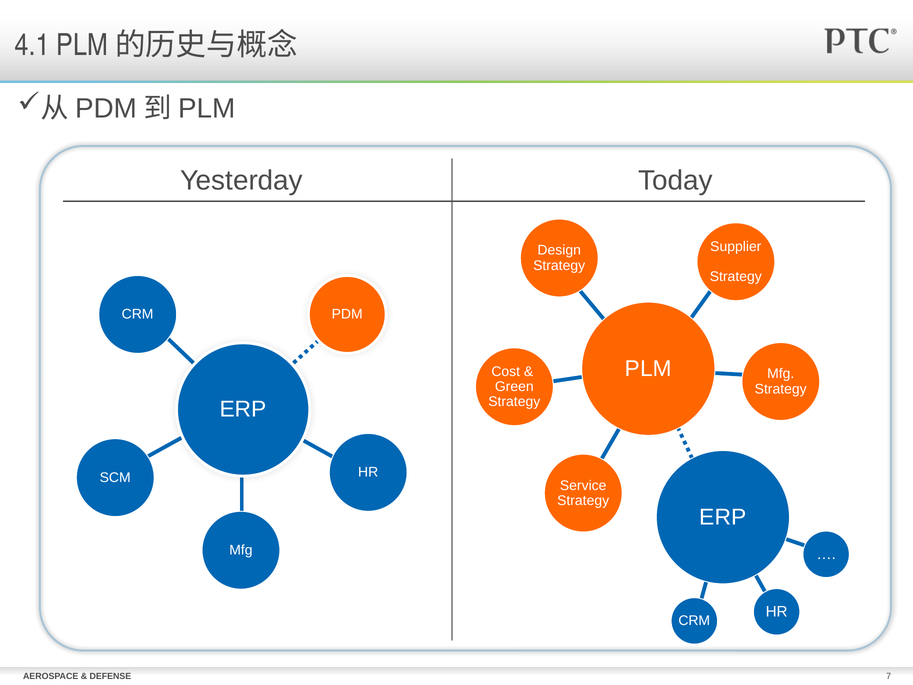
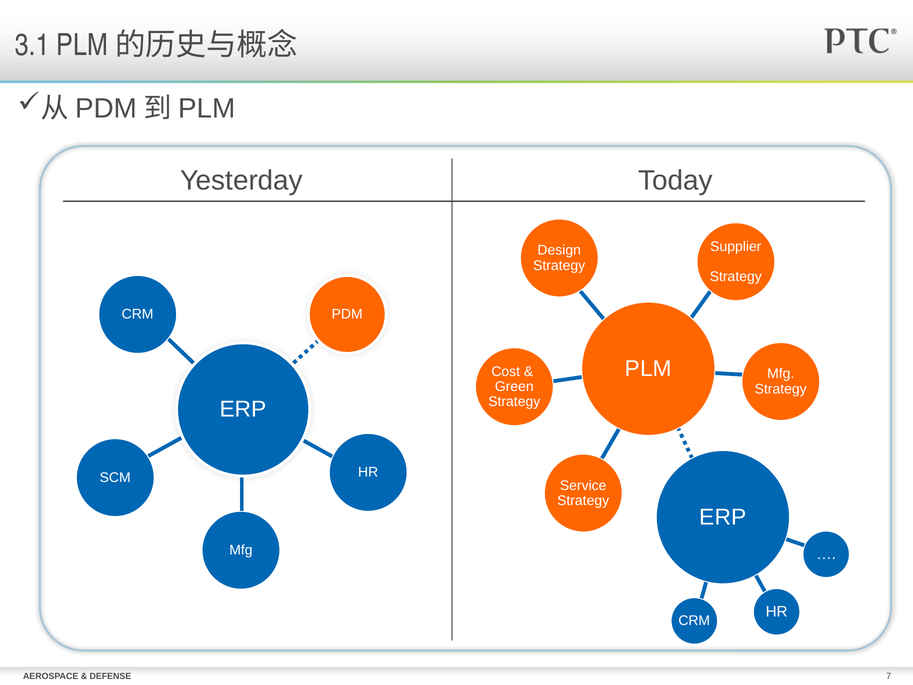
4.1: 4.1 -> 3.1
